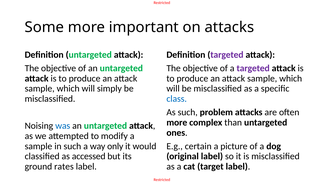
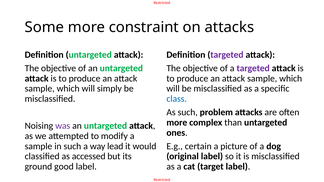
important: important -> constraint
was colour: blue -> purple
only: only -> lead
rates: rates -> good
